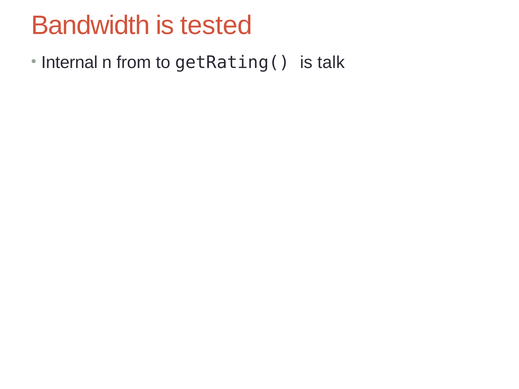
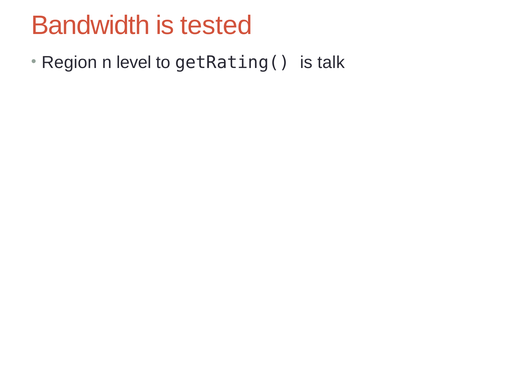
Internal: Internal -> Region
from: from -> level
